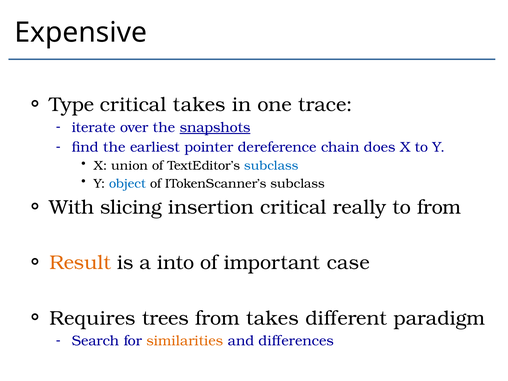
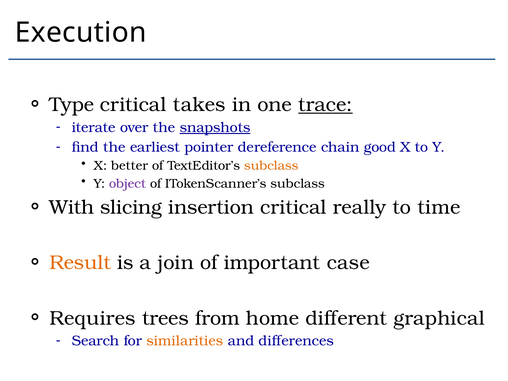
Expensive: Expensive -> Execution
trace underline: none -> present
does: does -> good
union: union -> better
subclass at (271, 166) colour: blue -> orange
object colour: blue -> purple
to from: from -> time
into: into -> join
from takes: takes -> home
paradigm: paradigm -> graphical
